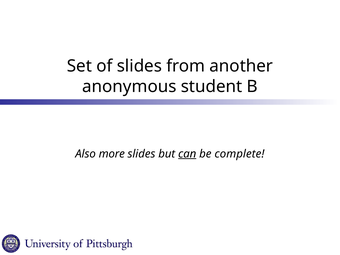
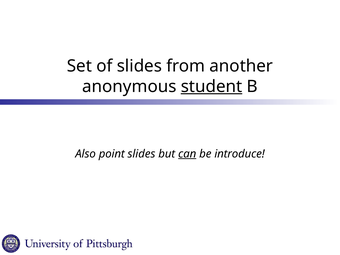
student underline: none -> present
more: more -> point
complete: complete -> introduce
